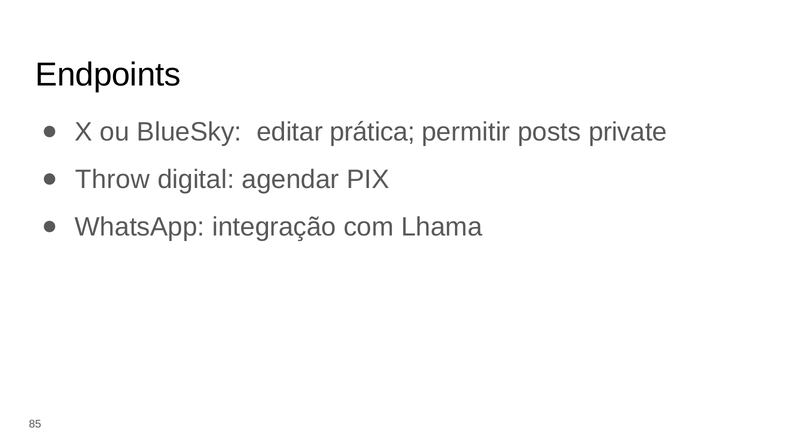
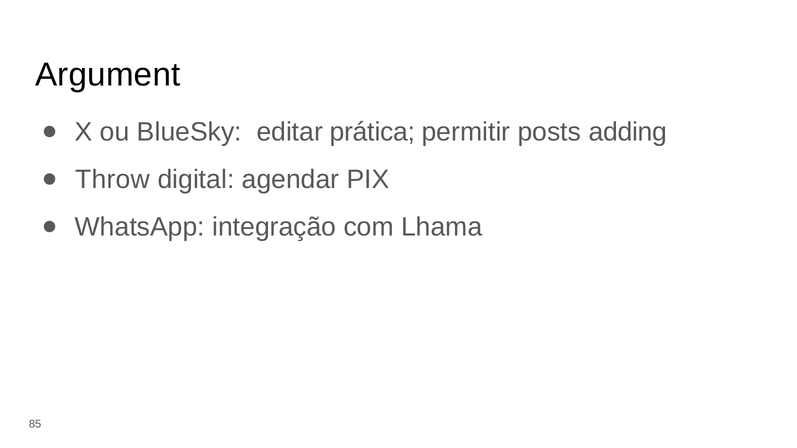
Endpoints: Endpoints -> Argument
private: private -> adding
